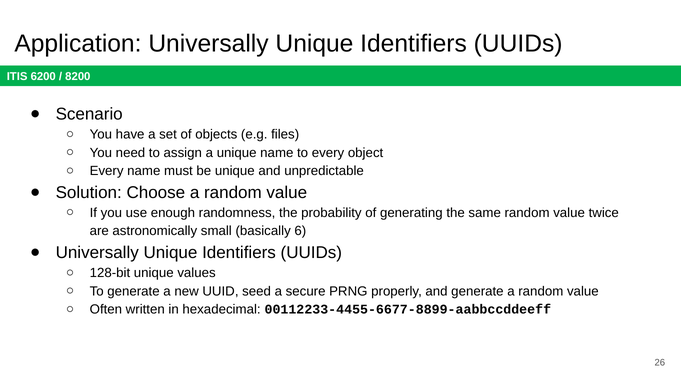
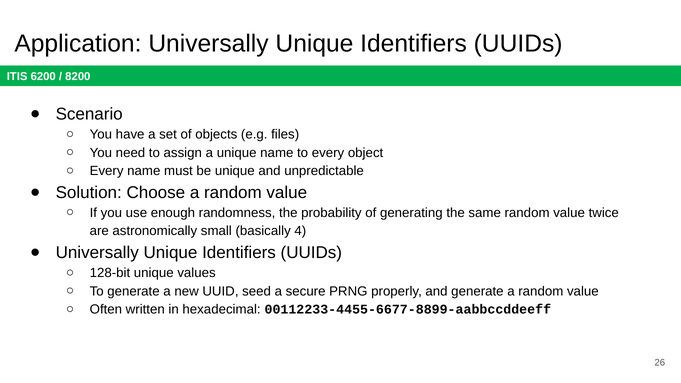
6: 6 -> 4
